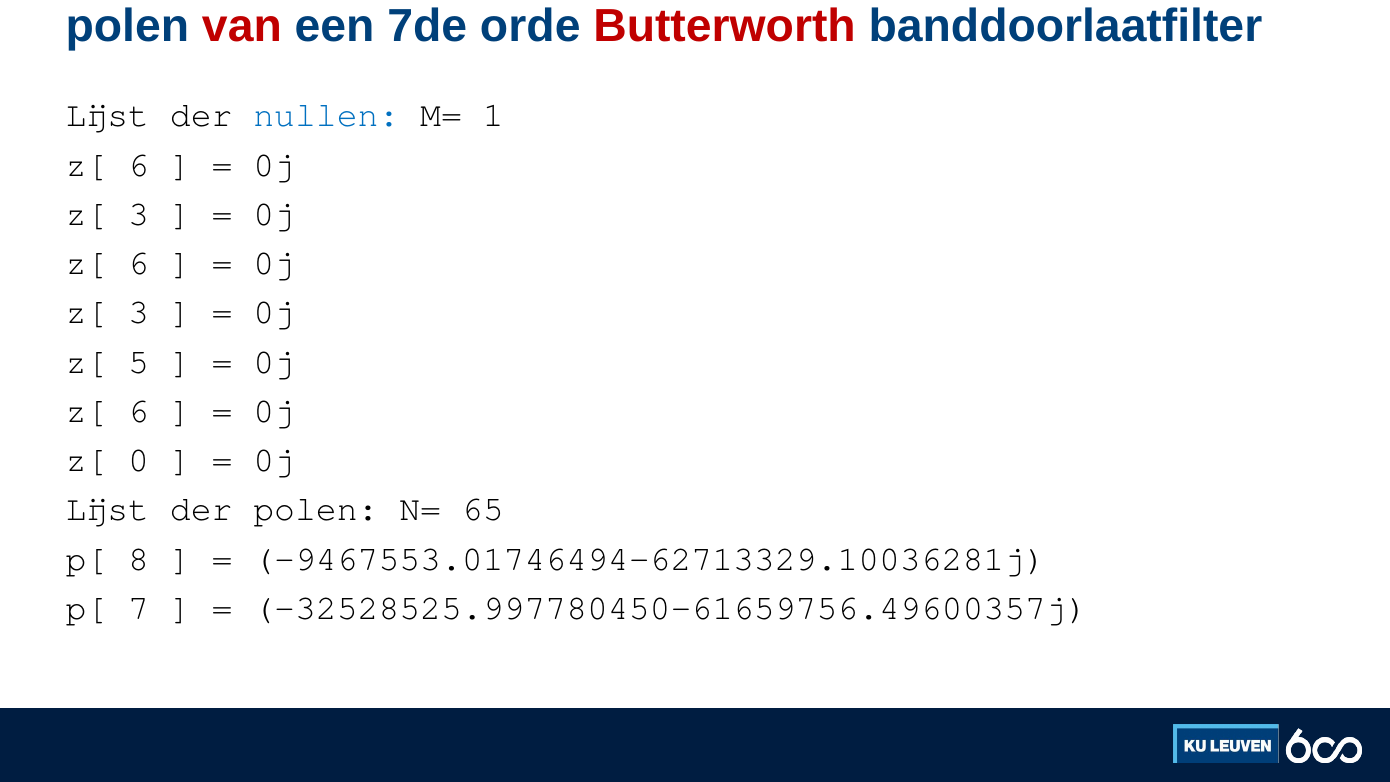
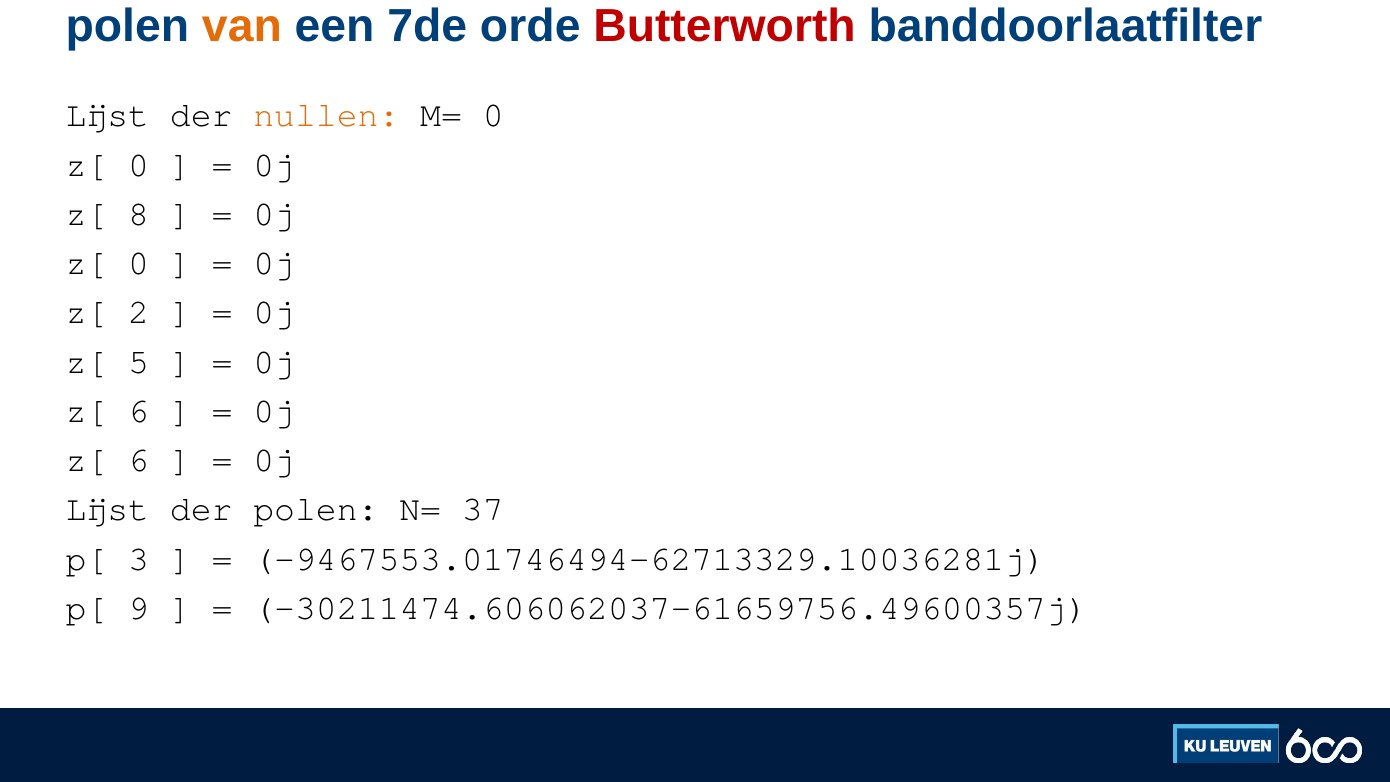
van colour: red -> orange
nullen colour: blue -> orange
M= 1: 1 -> 0
6 at (139, 165): 6 -> 0
3 at (139, 214): 3 -> 8
6 at (139, 263): 6 -> 0
3 at (139, 312): 3 -> 2
0 at (139, 460): 0 -> 6
65: 65 -> 37
8: 8 -> 3
7: 7 -> 9
-32528525.997780450-61659756.49600357j: -32528525.997780450-61659756.49600357j -> -30211474.606062037-61659756.49600357j
